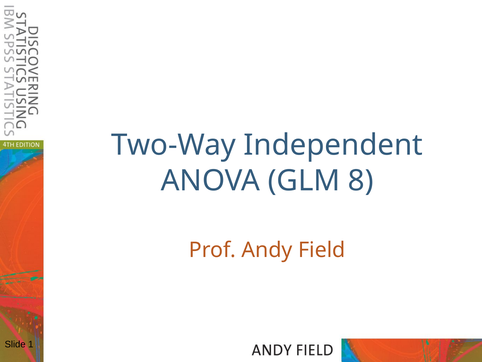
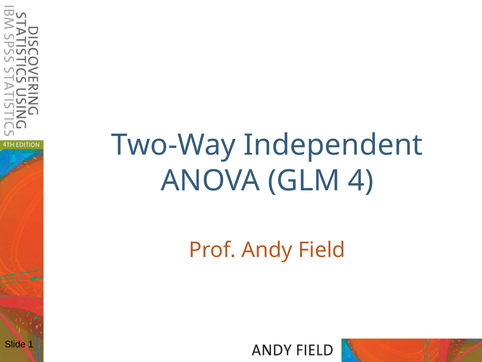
8: 8 -> 4
